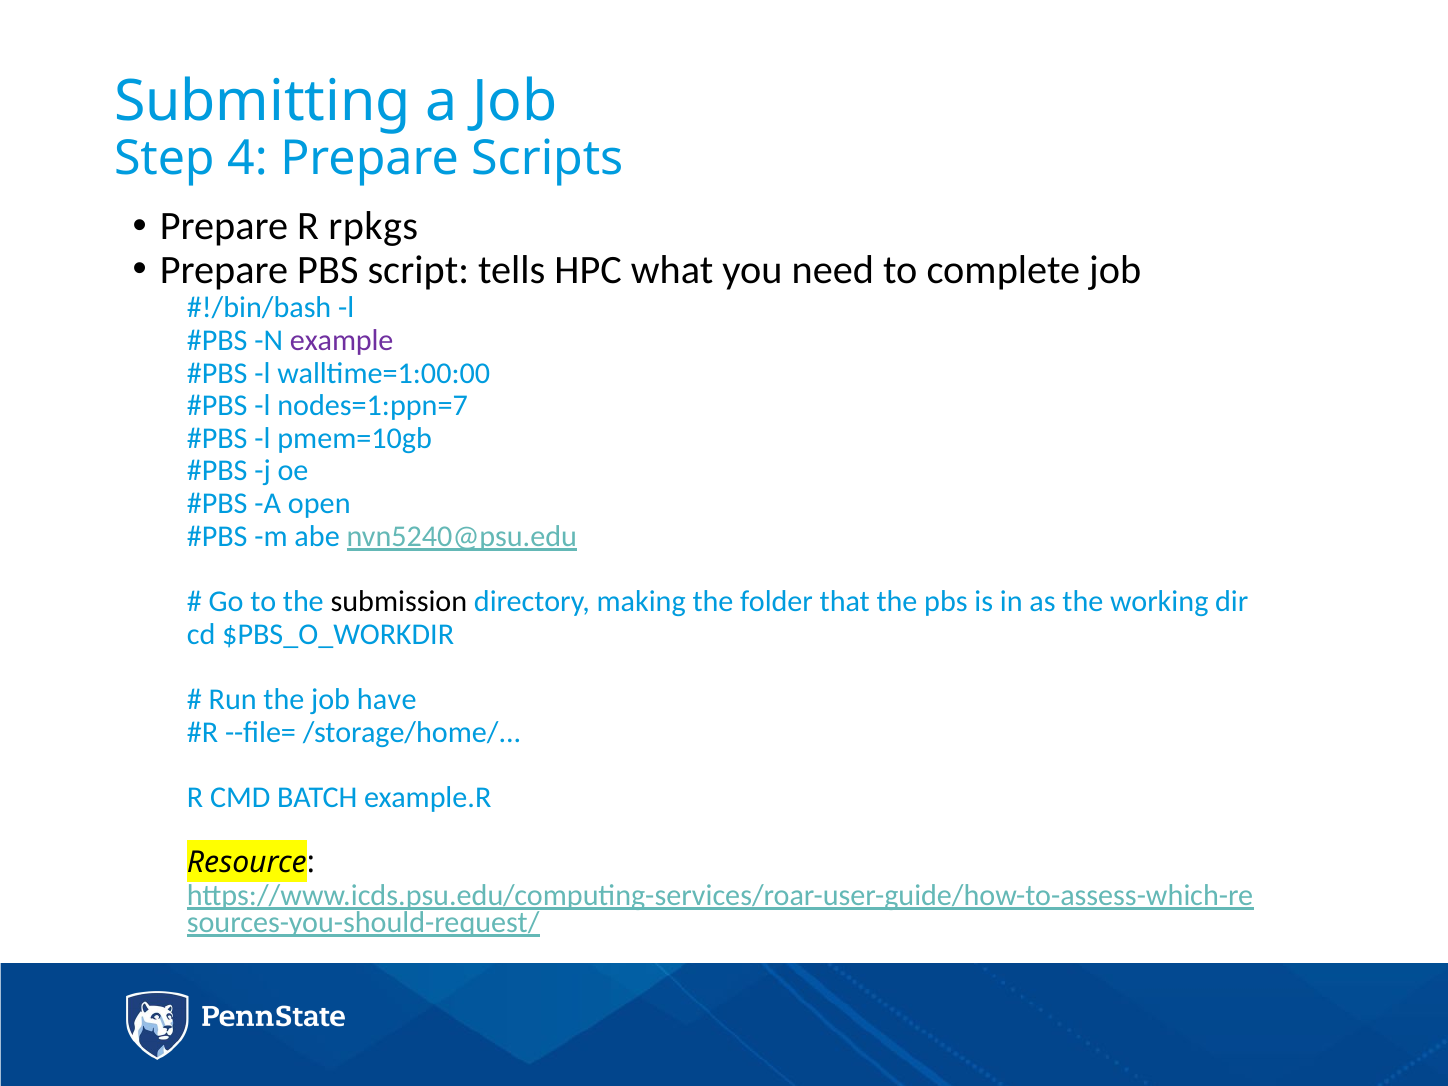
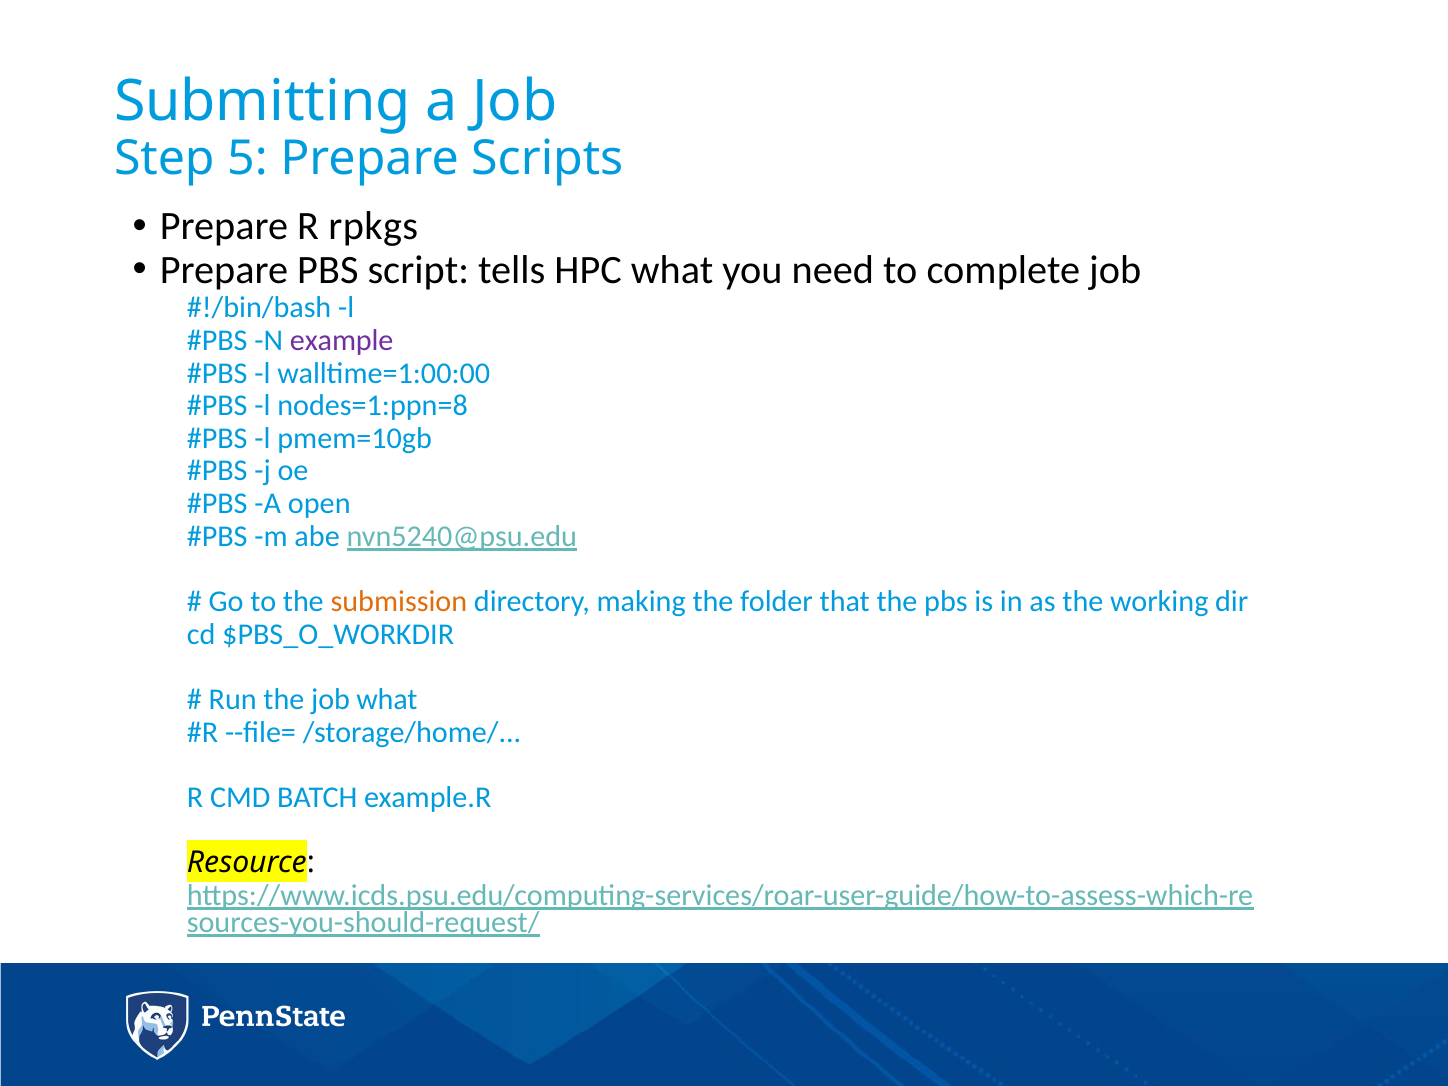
4: 4 -> 5
nodes=1:ppn=7: nodes=1:ppn=7 -> nodes=1:ppn=8
submission colour: black -> orange
job have: have -> what
